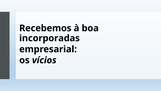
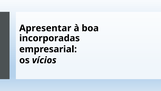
Recebemos: Recebemos -> Apresentar
